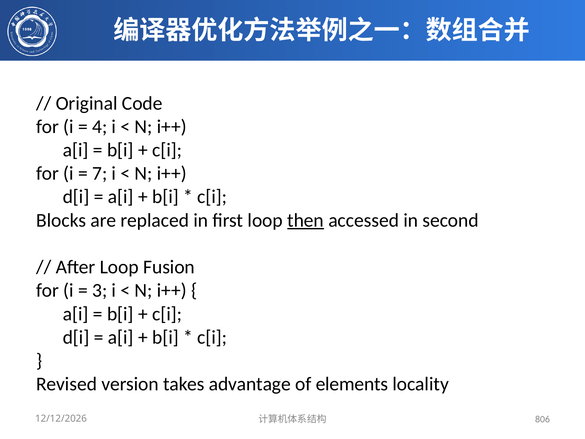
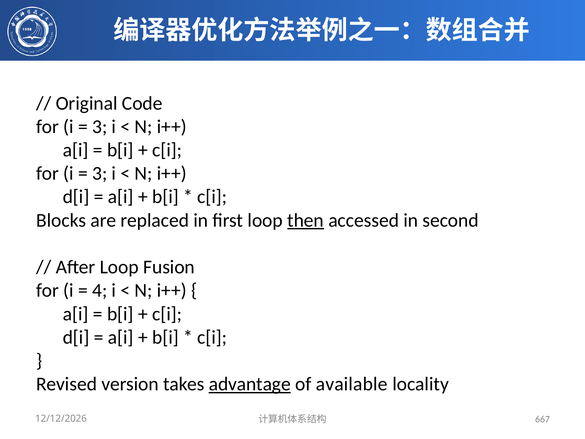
4 at (100, 127): 4 -> 3
7 at (100, 173): 7 -> 3
3: 3 -> 4
advantage underline: none -> present
elements: elements -> available
806: 806 -> 667
